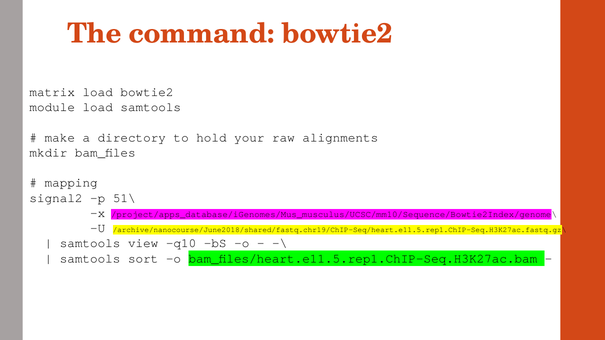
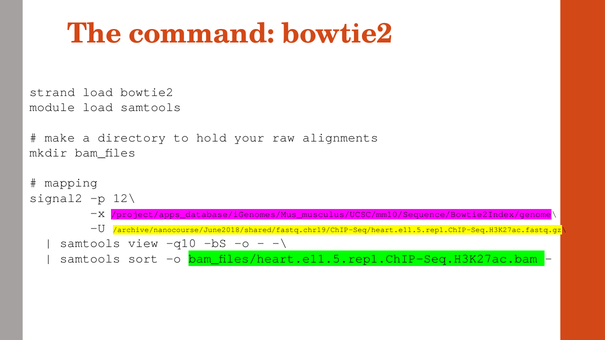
matrix: matrix -> strand
51\: 51\ -> 12\
